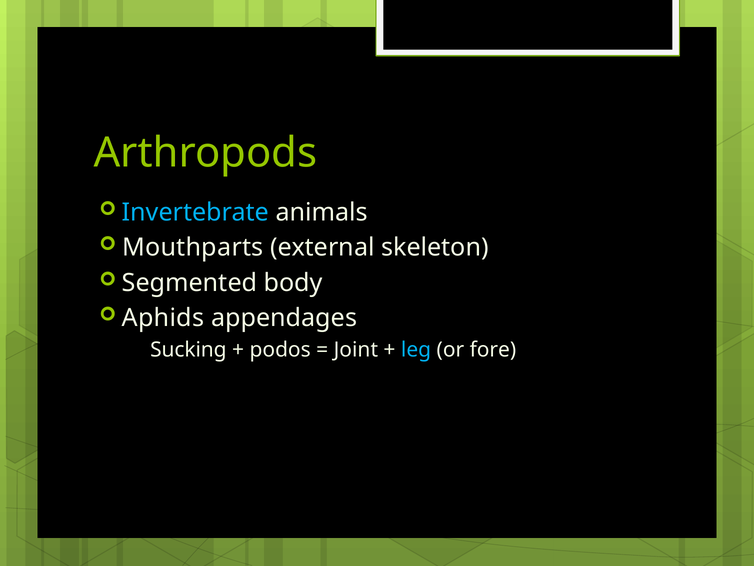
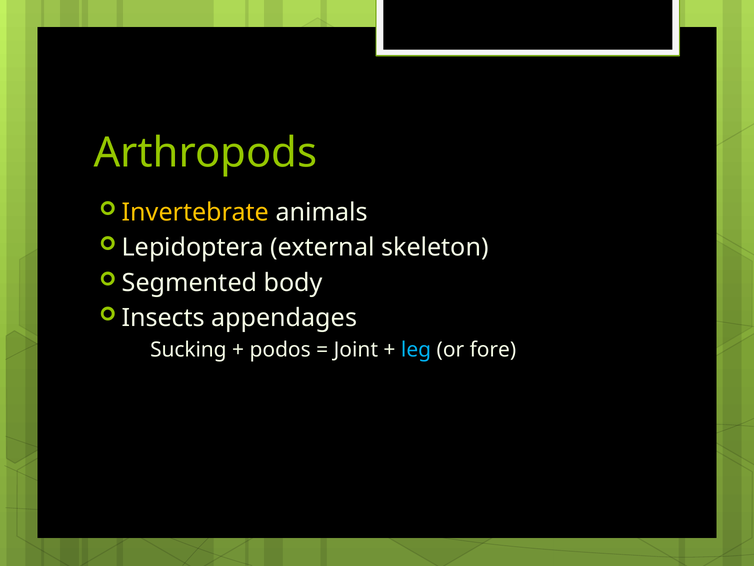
Invertebrate colour: light blue -> yellow
Mouthparts: Mouthparts -> Lepidoptera
Aphids: Aphids -> Insects
